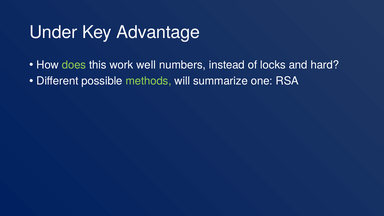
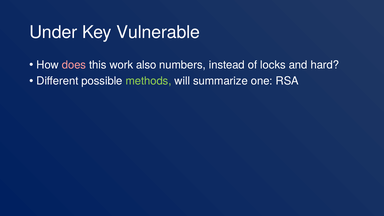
Advantage: Advantage -> Vulnerable
does colour: light green -> pink
well: well -> also
